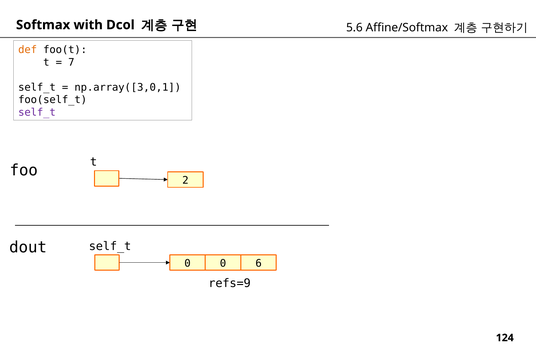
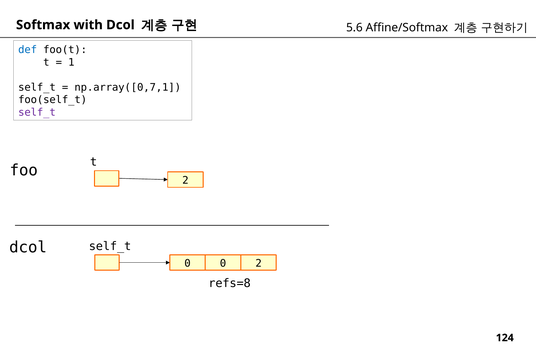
def colour: orange -> blue
7: 7 -> 1
np.array([3,0,1: np.array([3,0,1 -> np.array([0,7,1
dout at (28, 247): dout -> dcol
0 6: 6 -> 2
refs=9: refs=9 -> refs=8
